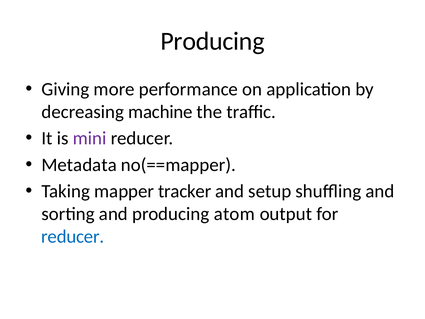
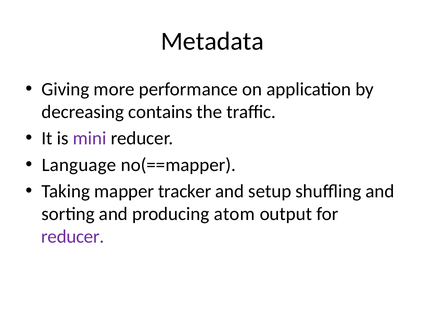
Producing at (213, 41): Producing -> Metadata
machine: machine -> contains
Metadata: Metadata -> Language
reducer at (73, 237) colour: blue -> purple
